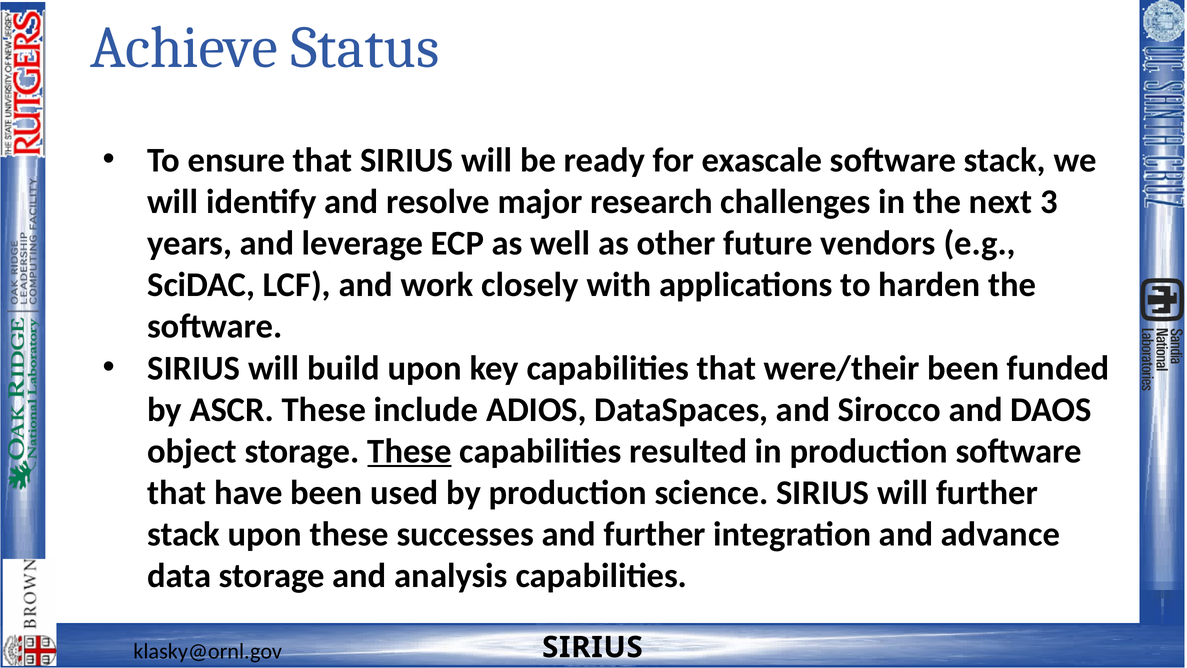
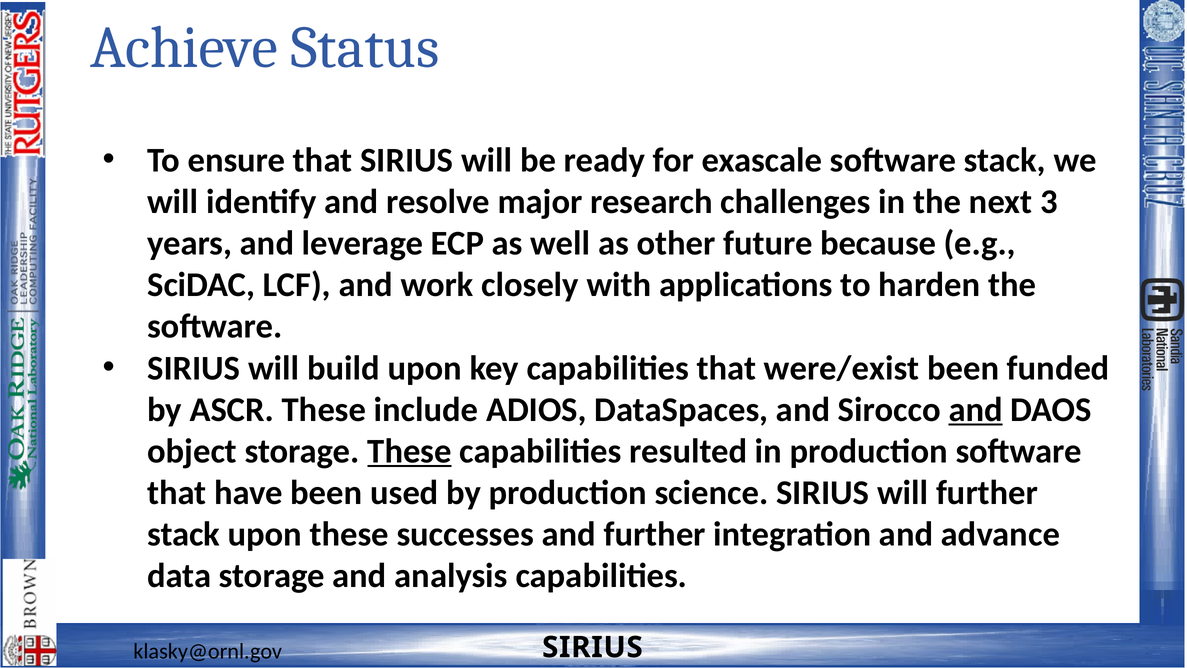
vendors: vendors -> because
were/their: were/their -> were/exist
and at (976, 410) underline: none -> present
